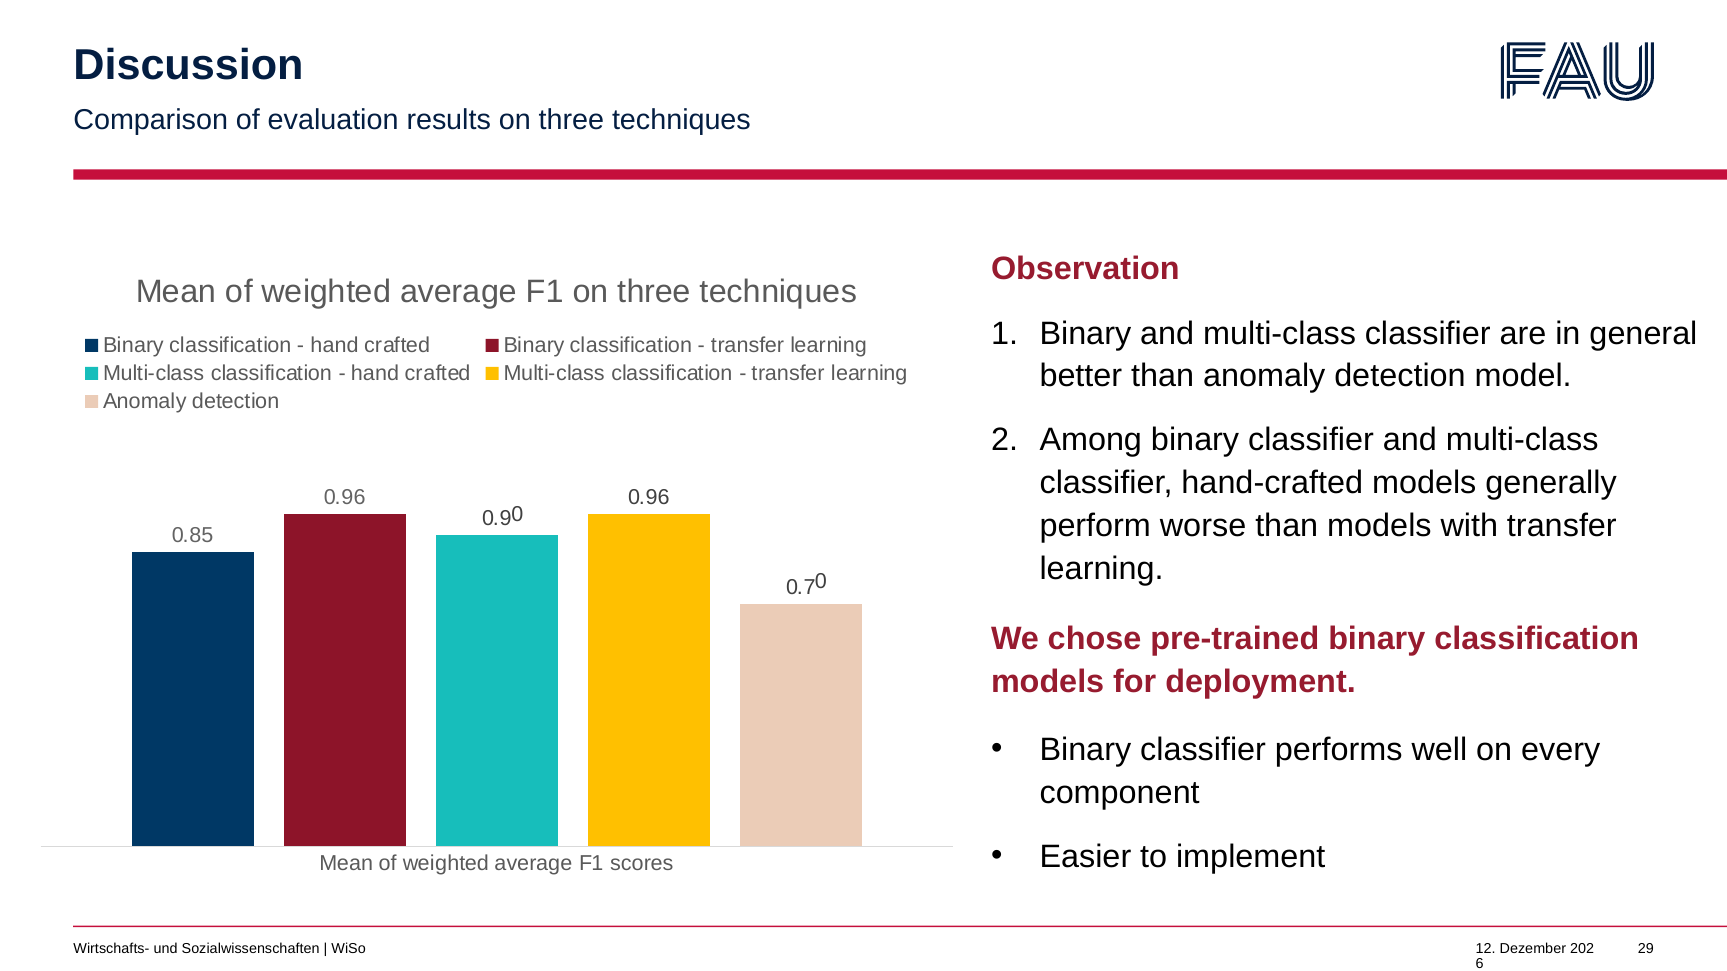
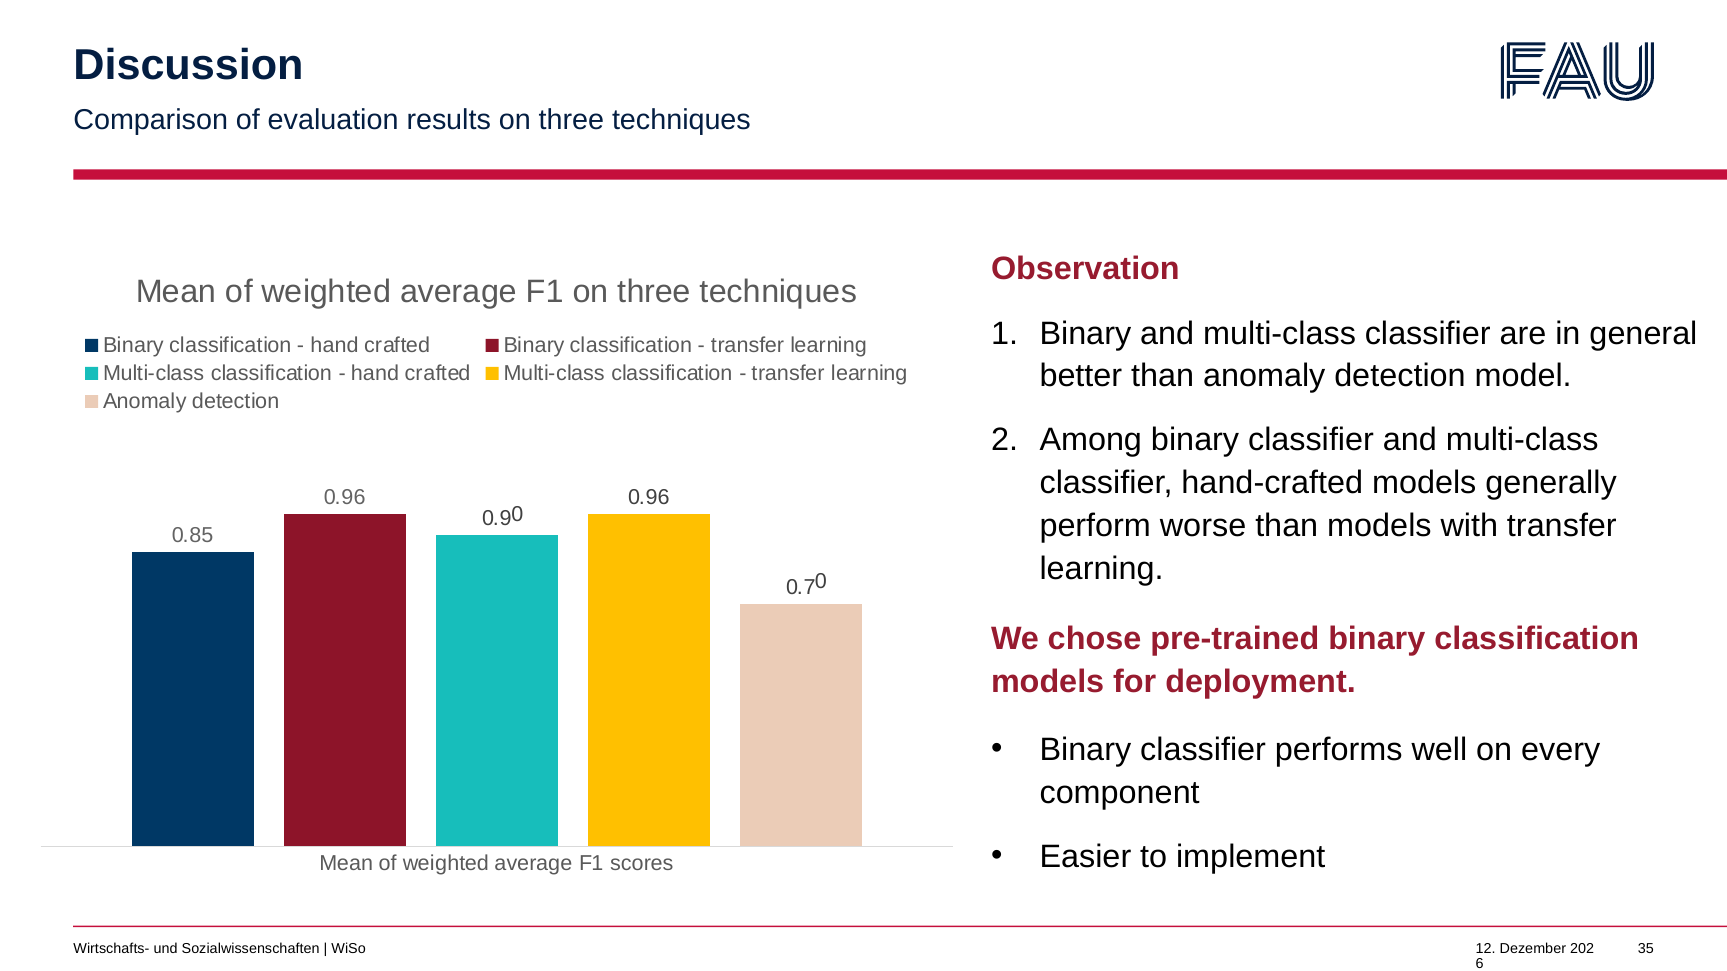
29: 29 -> 35
